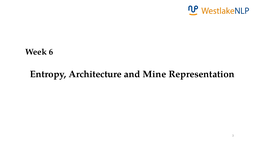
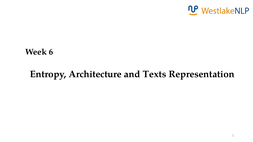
Mine: Mine -> Texts
